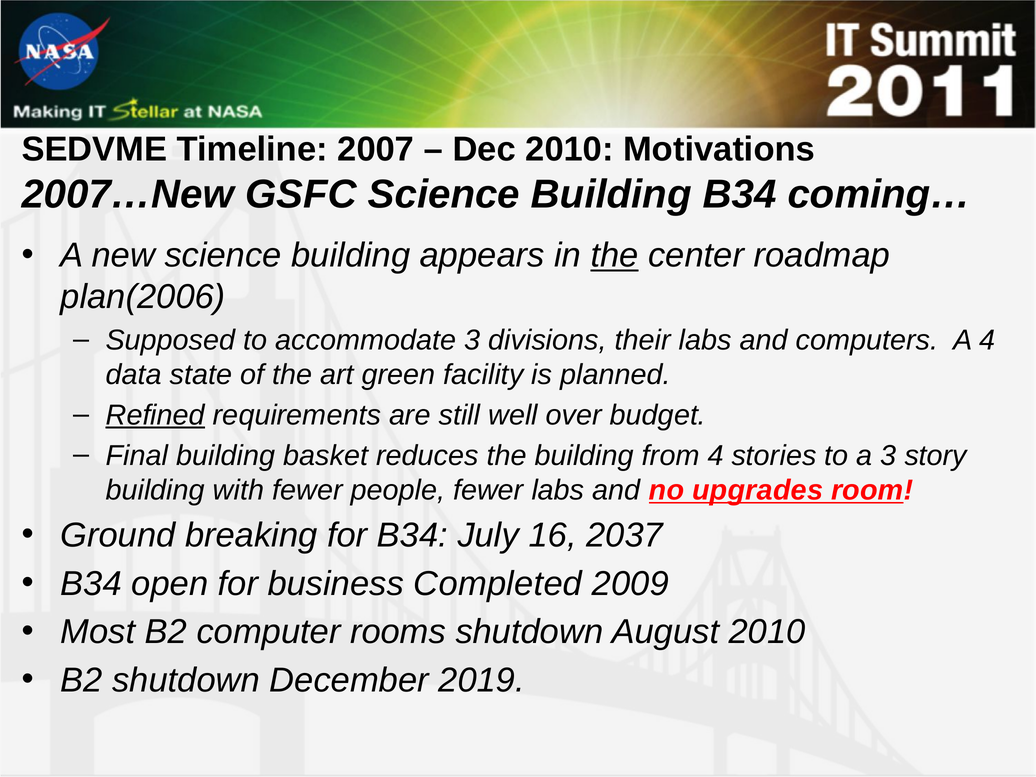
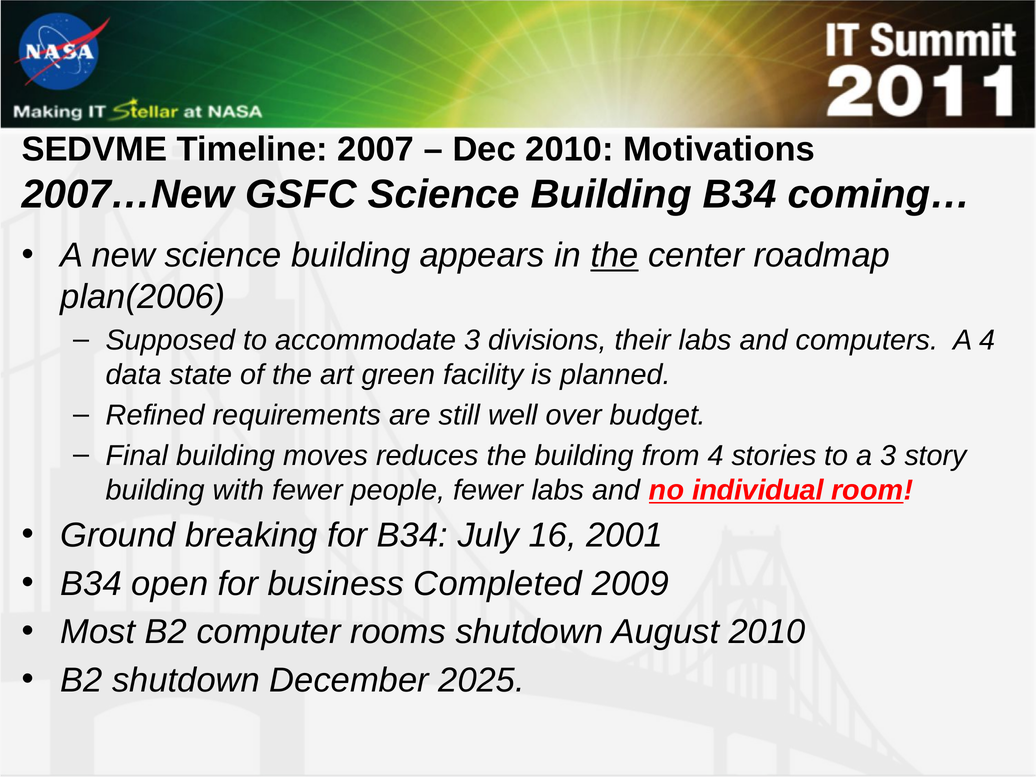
Refined underline: present -> none
basket: basket -> moves
upgrades: upgrades -> individual
2037: 2037 -> 2001
2019: 2019 -> 2025
